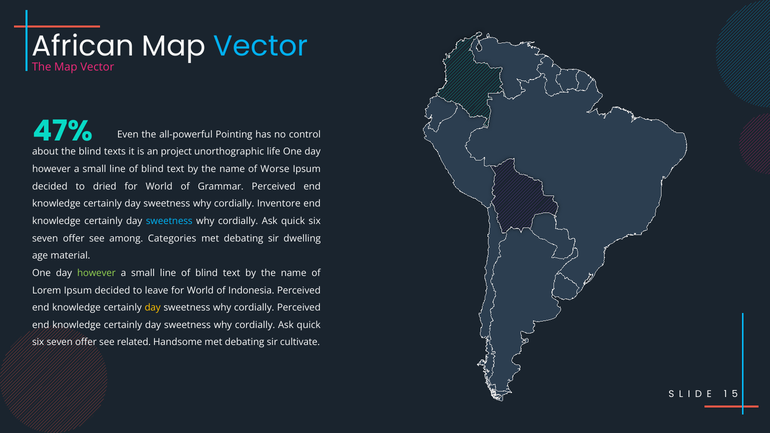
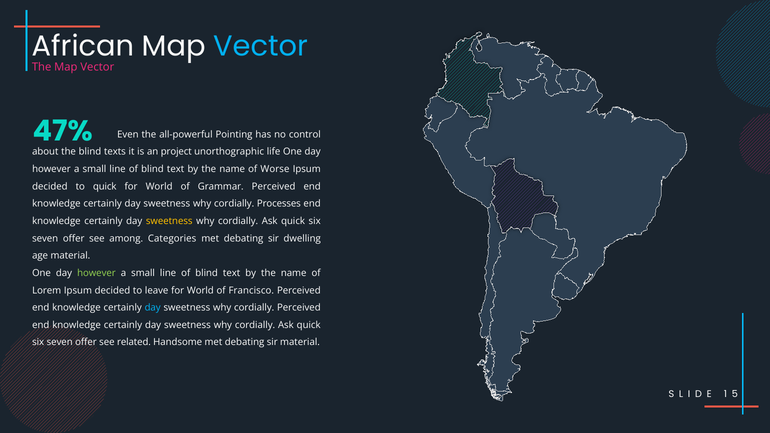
to dried: dried -> quick
Inventore: Inventore -> Processes
sweetness at (169, 221) colour: light blue -> yellow
Indonesia: Indonesia -> Francisco
day at (153, 308) colour: yellow -> light blue
sir cultivate: cultivate -> material
